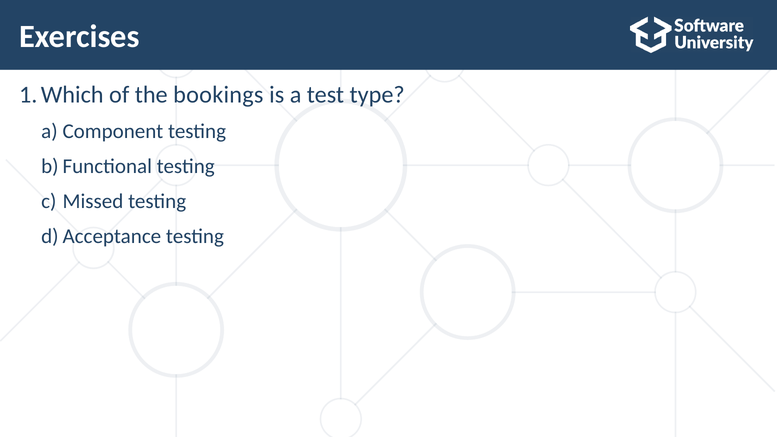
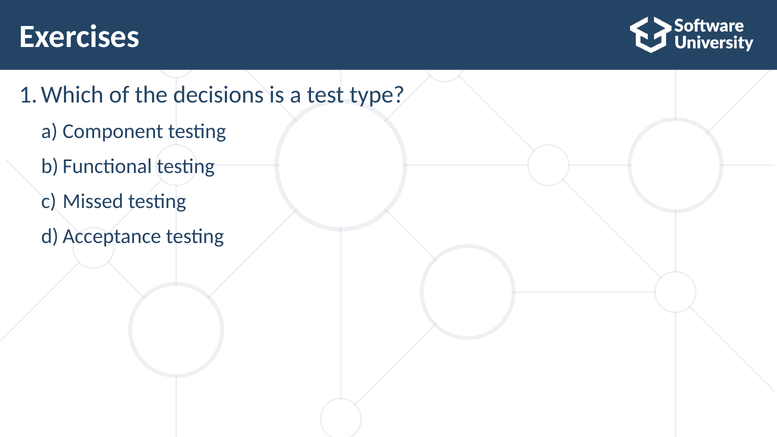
bookings: bookings -> decisions
